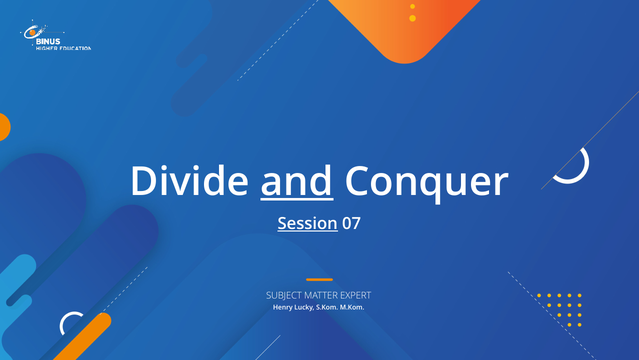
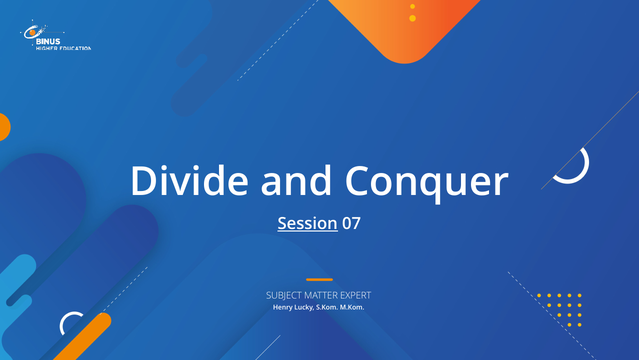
and underline: present -> none
